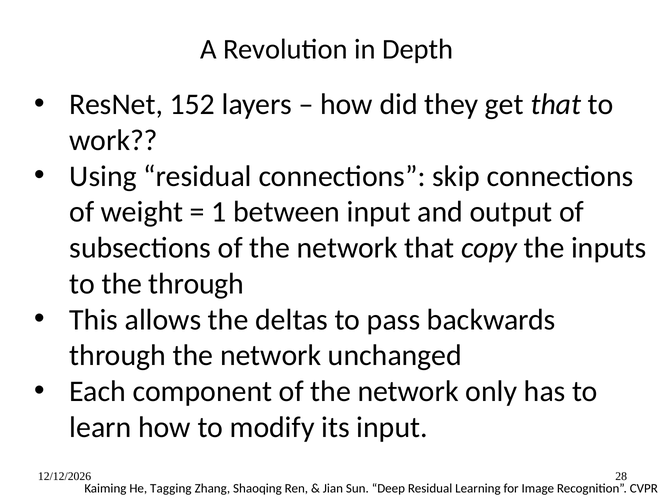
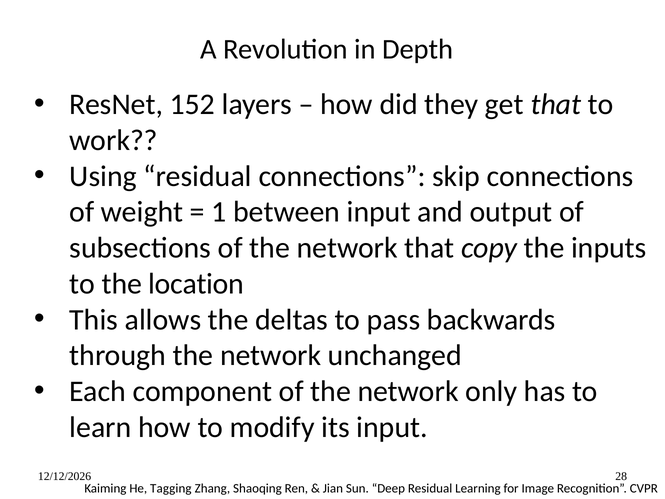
the through: through -> location
